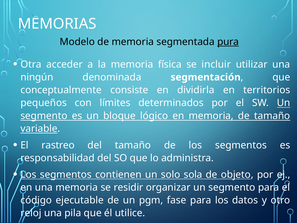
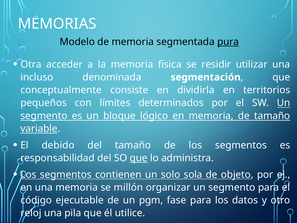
incluir: incluir -> residir
ningún: ningún -> incluso
rastreo: rastreo -> debido
que at (139, 158) underline: none -> present
residir: residir -> millón
